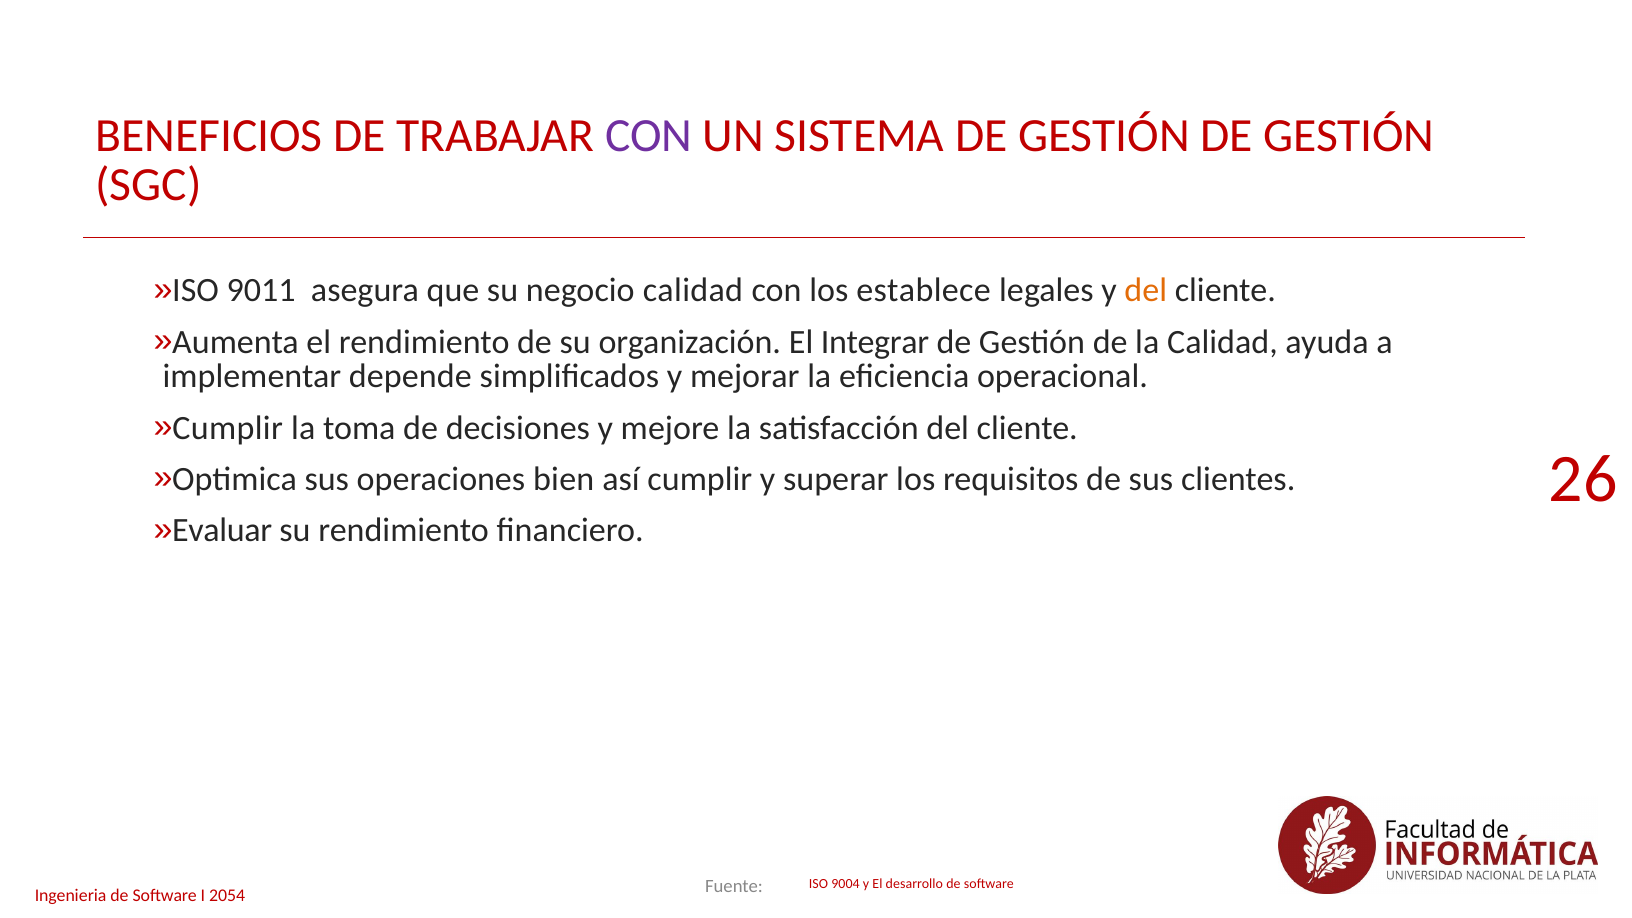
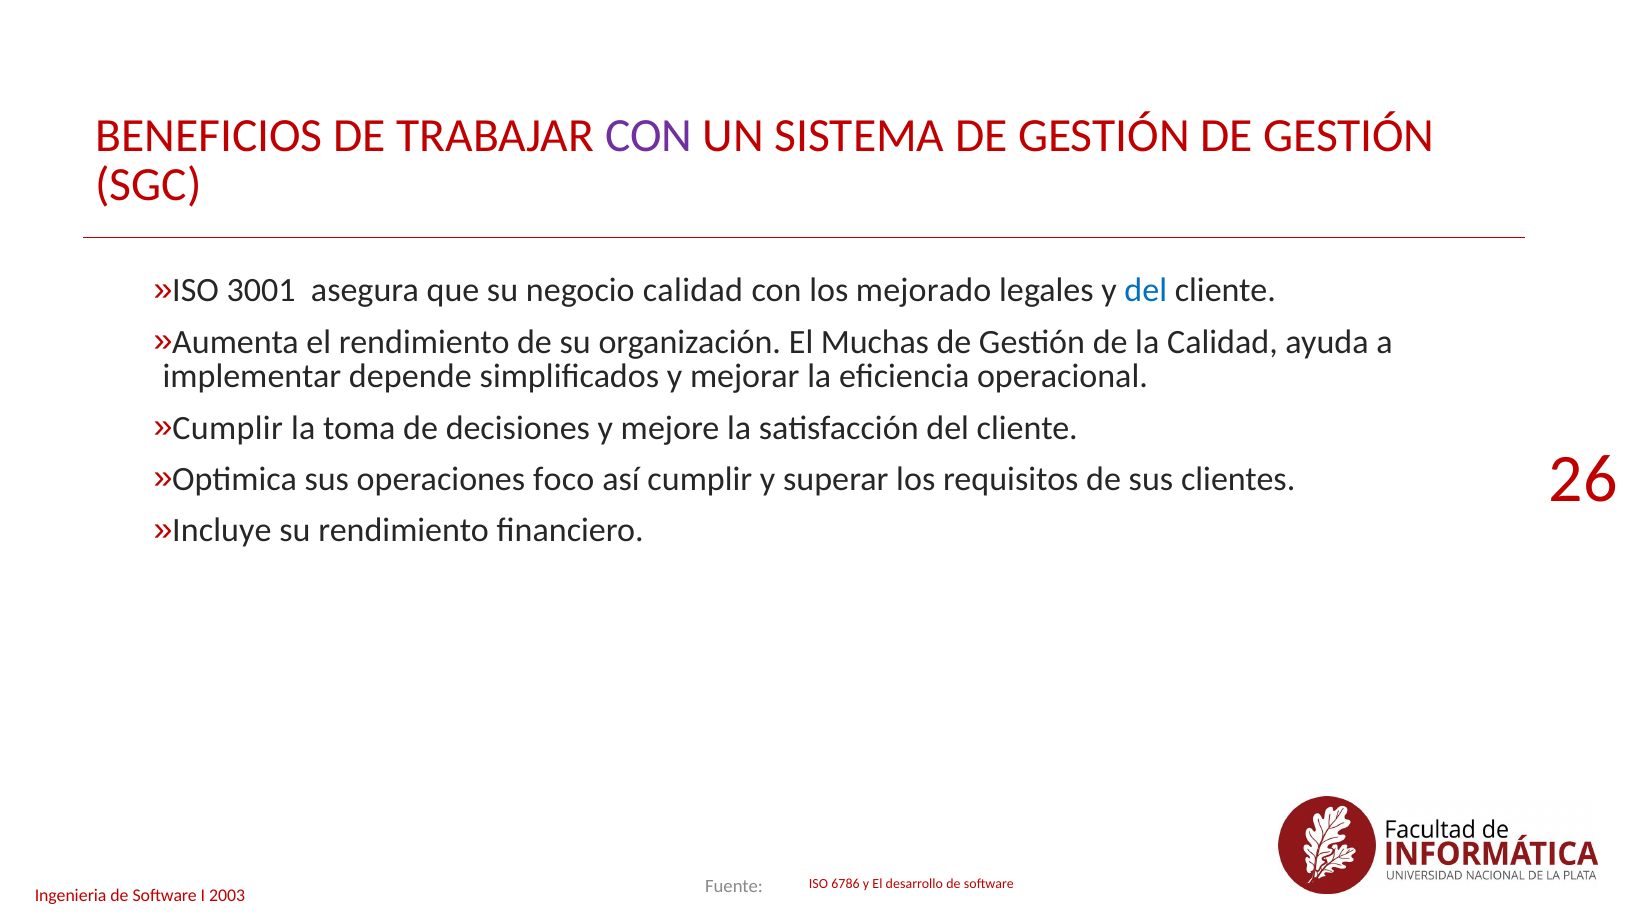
9011: 9011 -> 3001
establece: establece -> mejorado
del at (1146, 291) colour: orange -> blue
Integrar: Integrar -> Muchas
bien: bien -> foco
Evaluar: Evaluar -> Incluye
9004: 9004 -> 6786
2054: 2054 -> 2003
